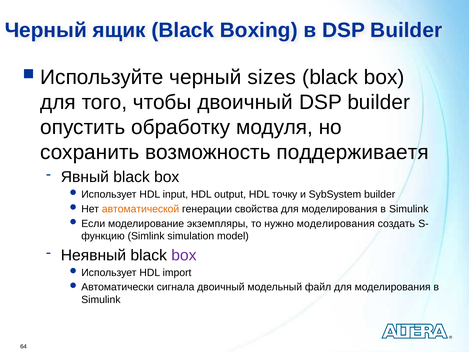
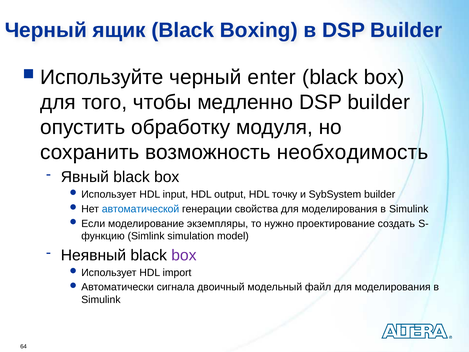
sizes: sizes -> enter
чтобы двоичный: двоичный -> медленно
поддерживаетя: поддерживаетя -> необходимость
автоматической colour: orange -> blue
нужно моделирования: моделирования -> проектирование
